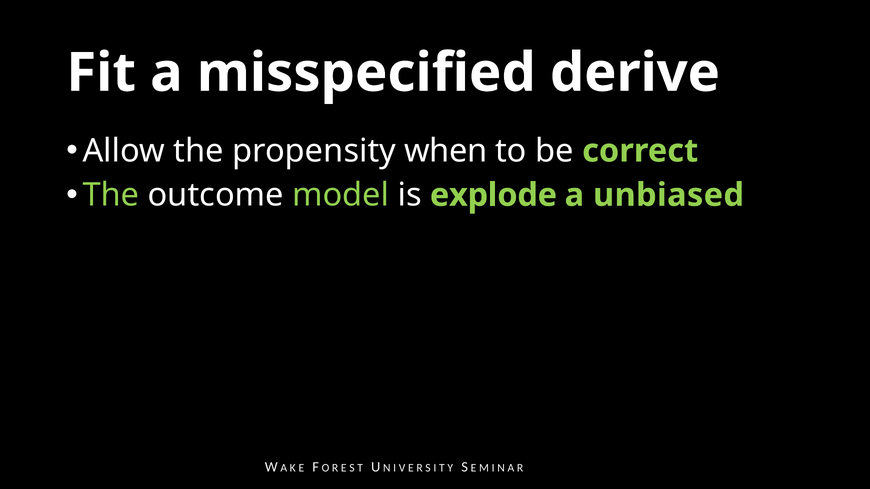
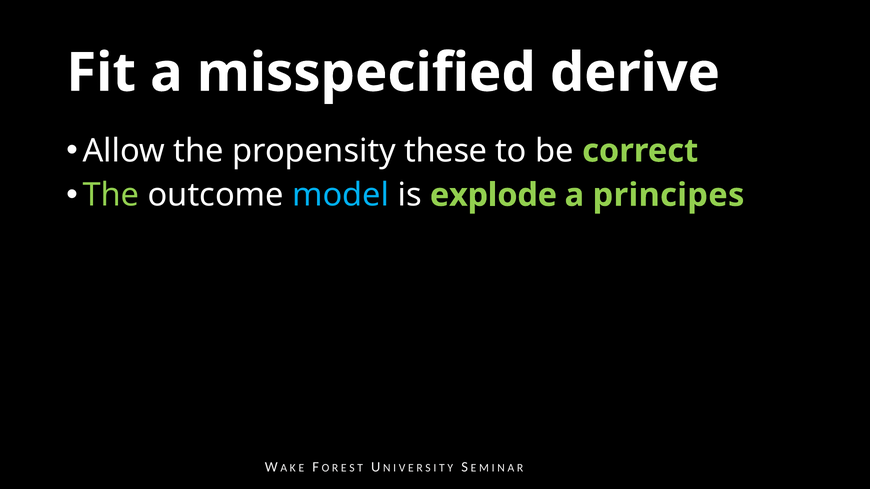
when: when -> these
model colour: light green -> light blue
unbiased: unbiased -> principes
